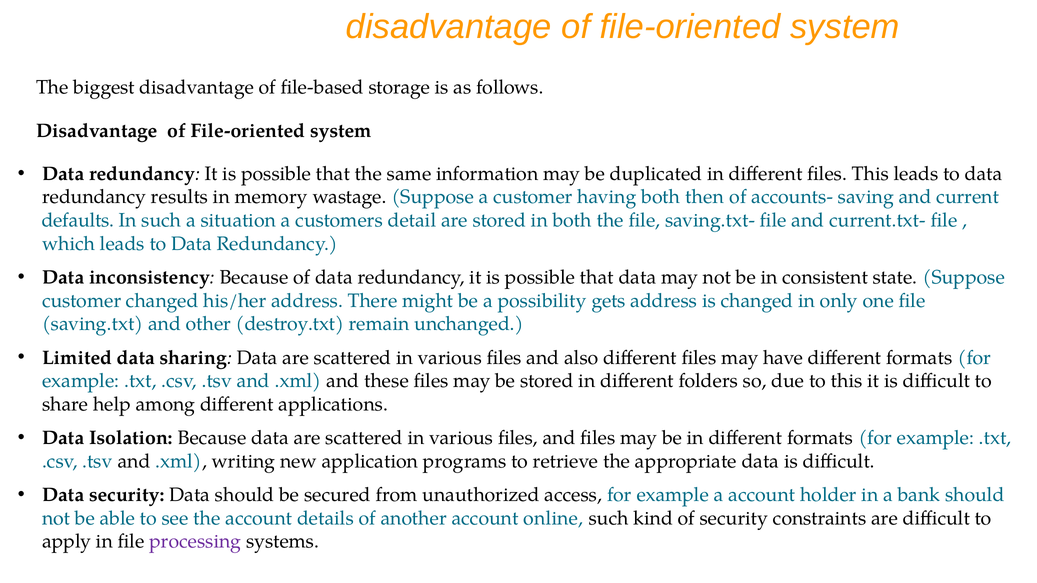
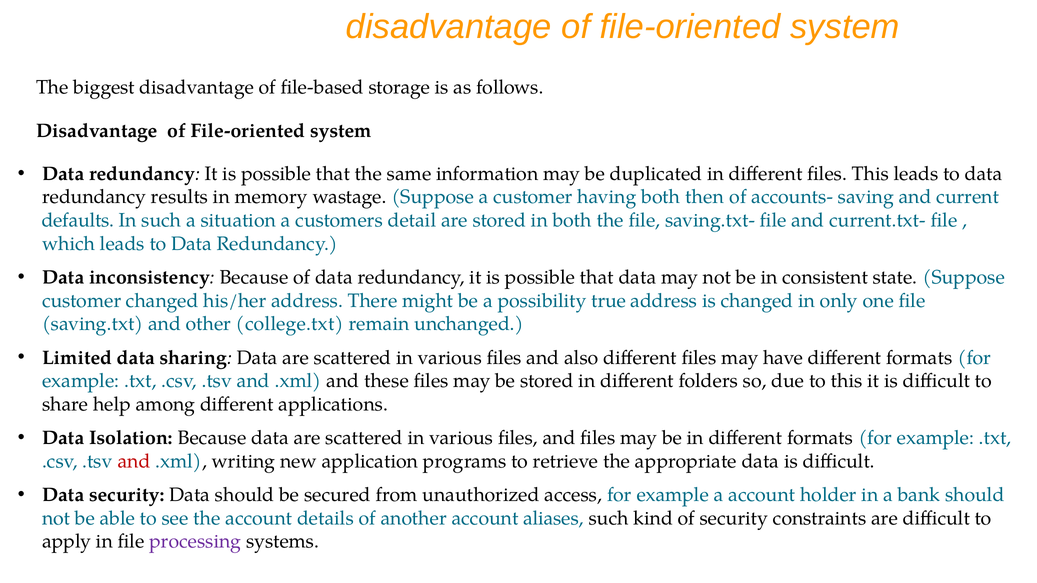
gets: gets -> true
destroy.txt: destroy.txt -> college.txt
and at (134, 461) colour: black -> red
online: online -> aliases
